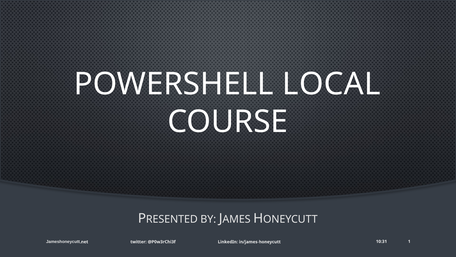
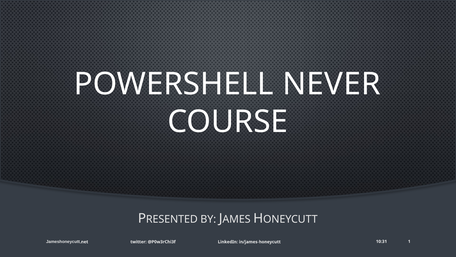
LOCAL: LOCAL -> NEVER
